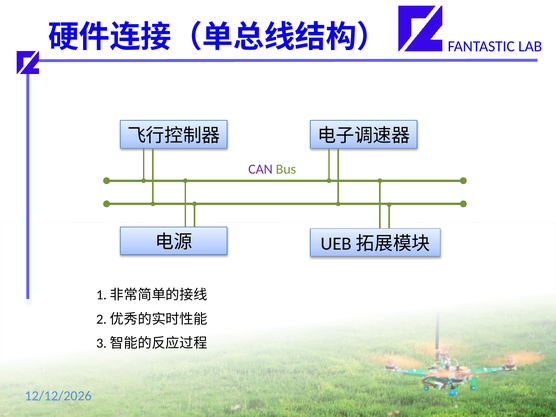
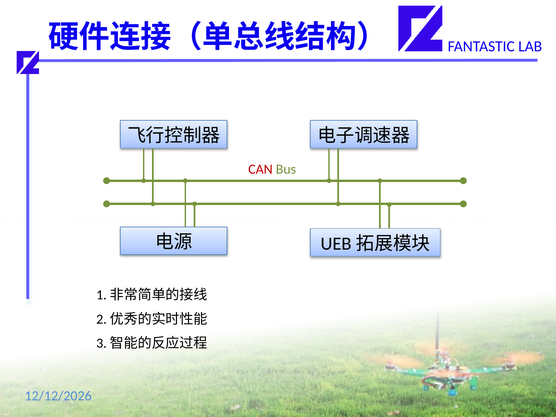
CAN colour: purple -> red
